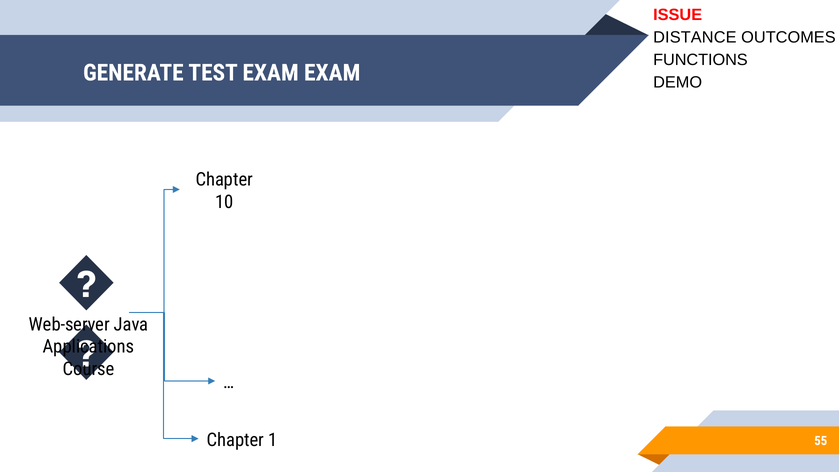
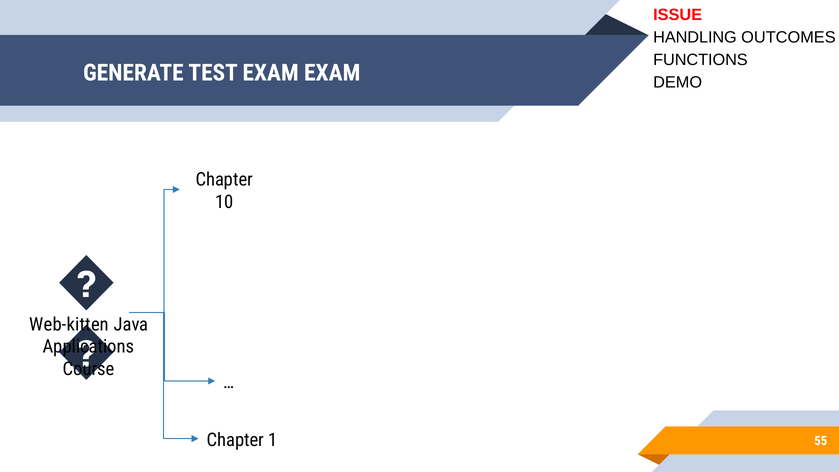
DISTANCE: DISTANCE -> HANDLING
Web-server: Web-server -> Web-kitten
